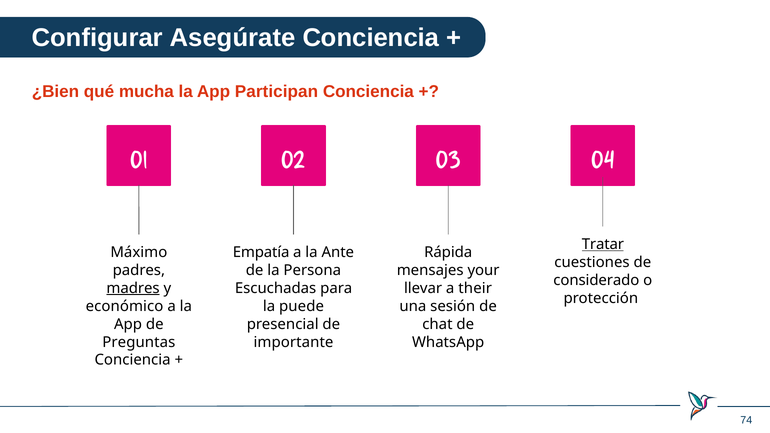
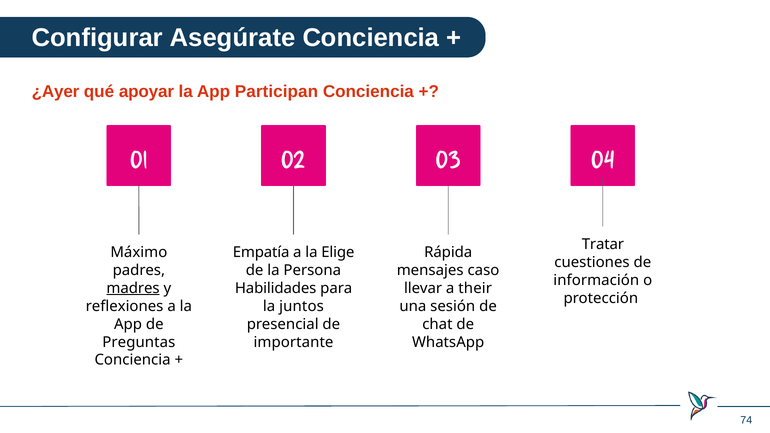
¿Bien: ¿Bien -> ¿Ayer
mucha: mucha -> apoyar
Tratar underline: present -> none
Ante: Ante -> Elige
your: your -> caso
considerado: considerado -> información
Escuchadas: Escuchadas -> Habilidades
económico: económico -> reflexiones
puede: puede -> juntos
